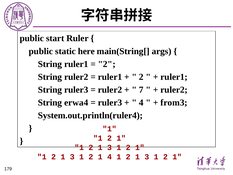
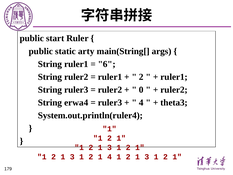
here: here -> arty
2 at (107, 64): 2 -> 6
7: 7 -> 0
from3: from3 -> theta3
